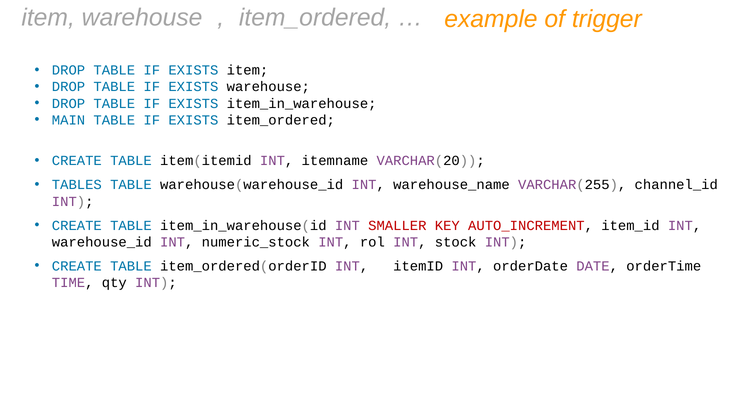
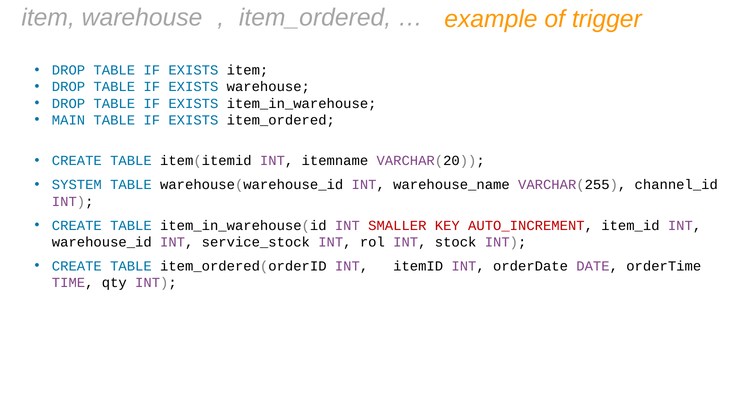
TABLES: TABLES -> SYSTEM
numeric_stock: numeric_stock -> service_stock
